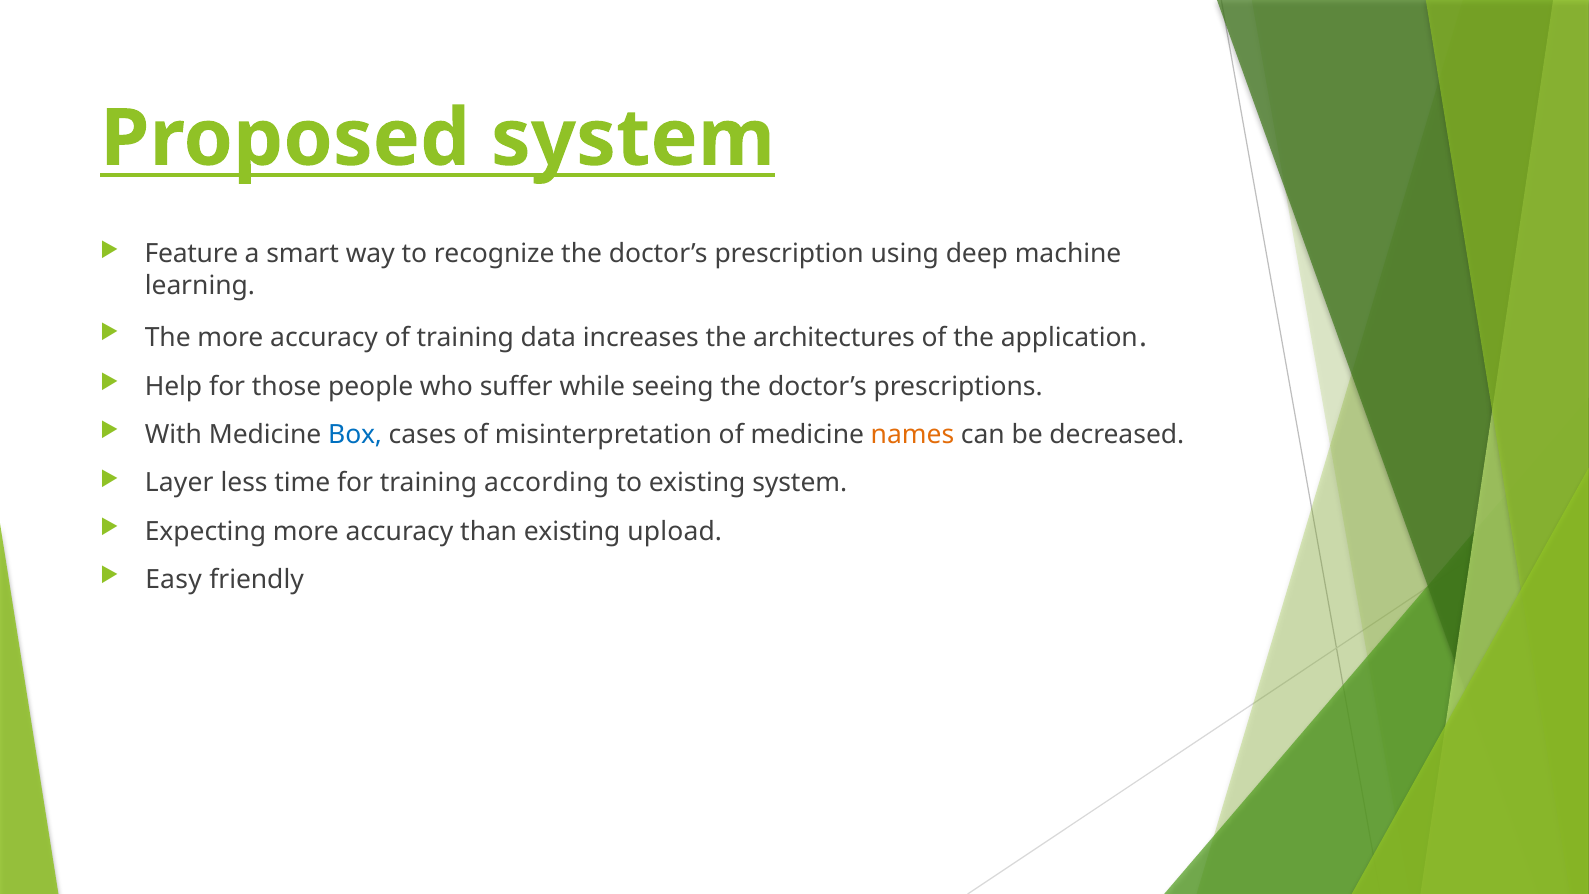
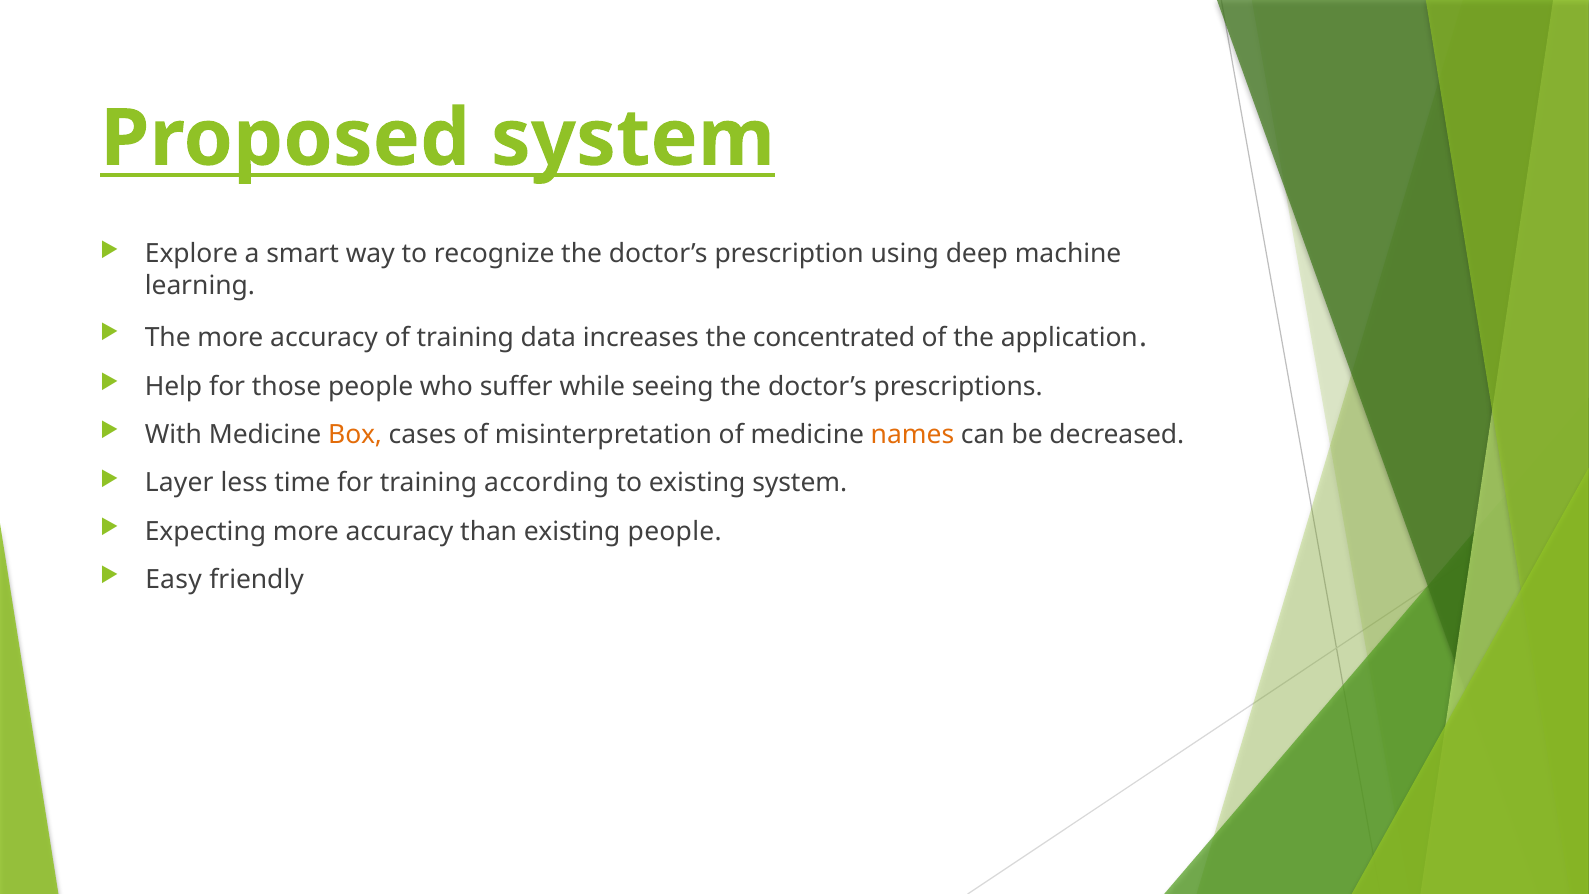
Feature: Feature -> Explore
architectures: architectures -> concentrated
Box colour: blue -> orange
existing upload: upload -> people
